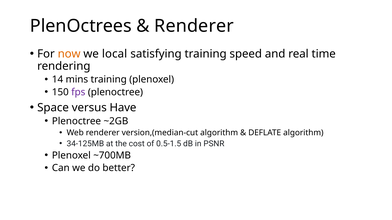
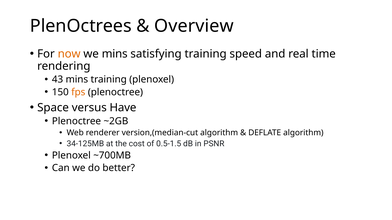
Renderer at (194, 26): Renderer -> Overview
we local: local -> mins
14: 14 -> 43
fps colour: purple -> orange
